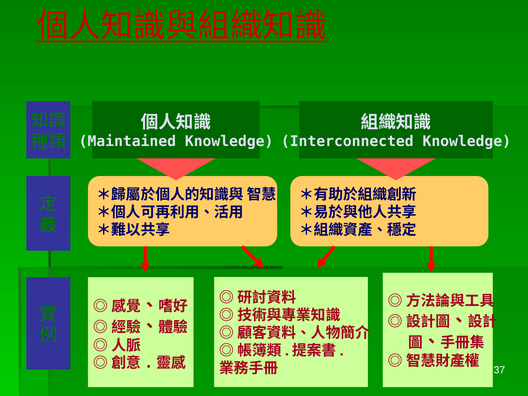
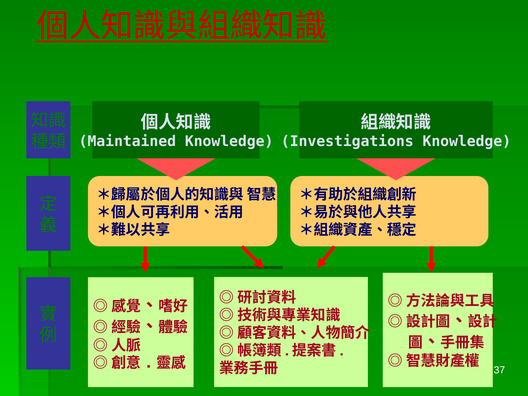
Interconnected: Interconnected -> Investigations
